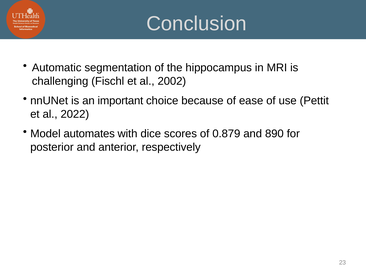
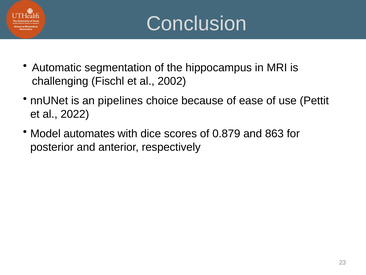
important: important -> pipelines
890: 890 -> 863
